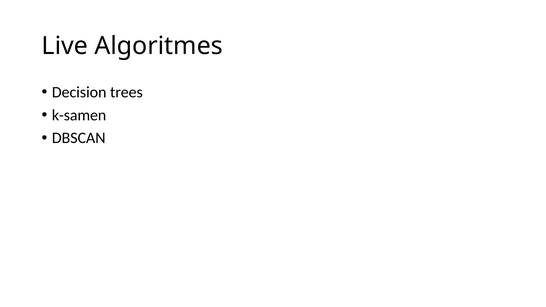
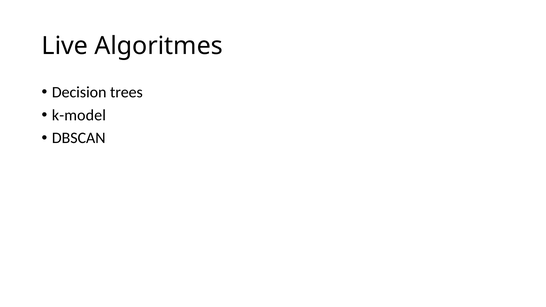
k-samen: k-samen -> k-model
